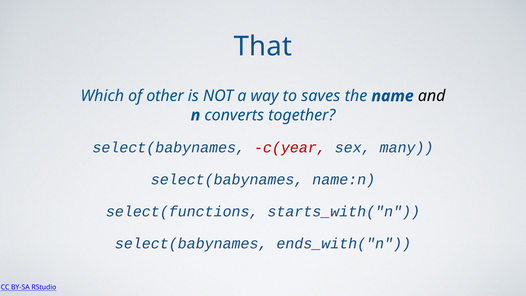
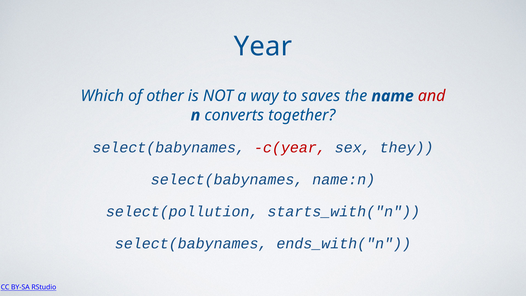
That: That -> Year
and colour: black -> red
many: many -> they
select(functions: select(functions -> select(pollution
